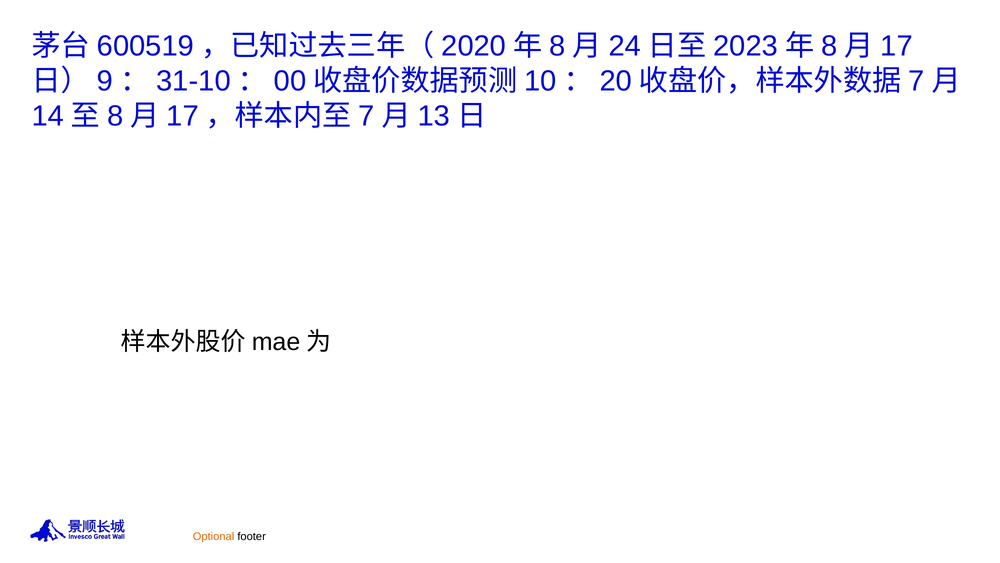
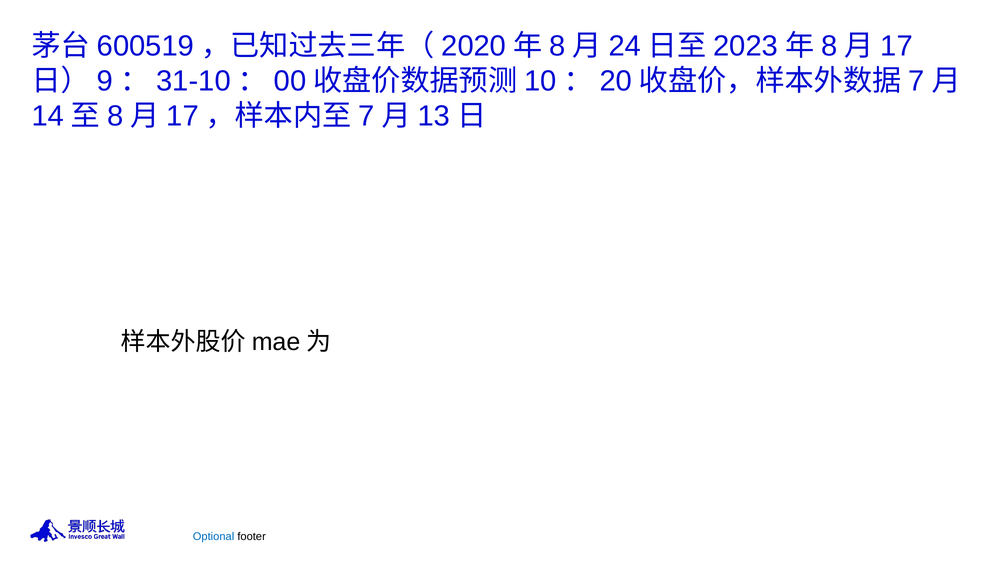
Optional colour: orange -> blue
